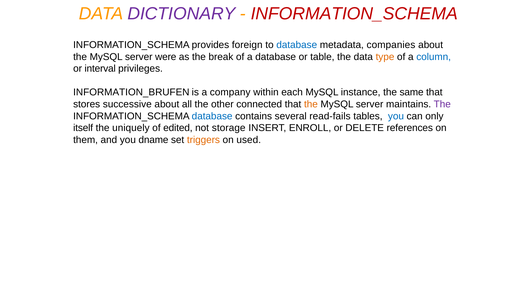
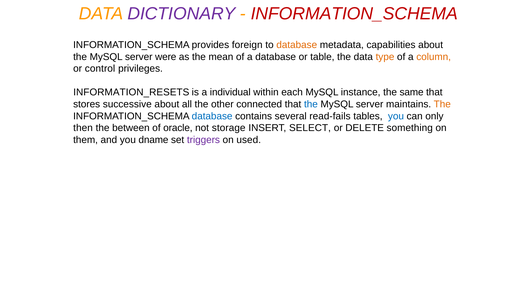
database at (297, 45) colour: blue -> orange
companies: companies -> capabilities
break: break -> mean
column colour: blue -> orange
interval: interval -> control
INFORMATION_BRUFEN: INFORMATION_BRUFEN -> INFORMATION_RESETS
company: company -> individual
the at (311, 104) colour: orange -> blue
The at (442, 104) colour: purple -> orange
itself: itself -> then
uniquely: uniquely -> between
edited: edited -> oracle
ENROLL: ENROLL -> SELECT
references: references -> something
triggers colour: orange -> purple
